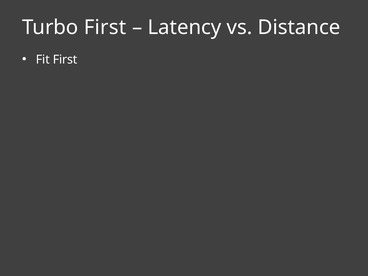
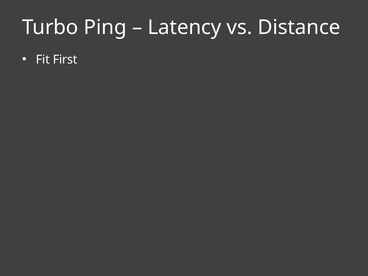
Turbo First: First -> Ping
